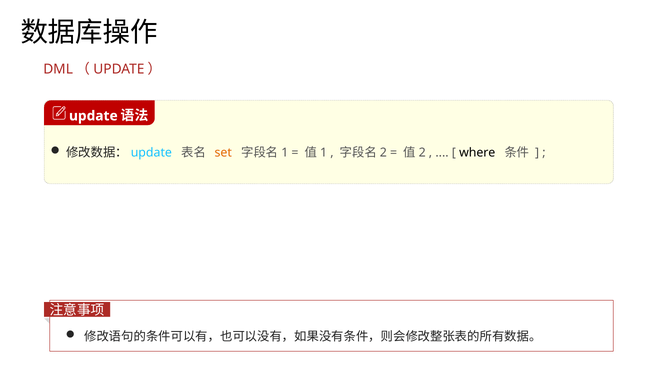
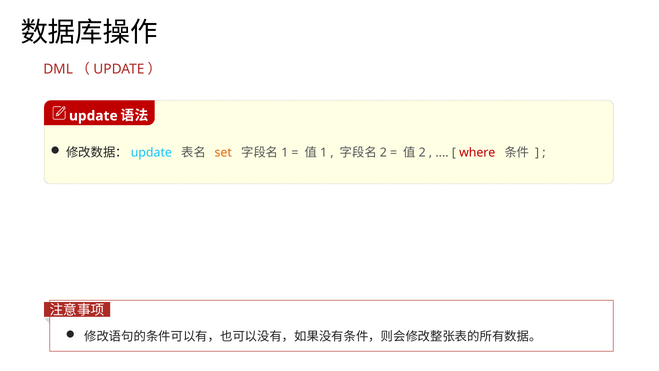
where colour: black -> red
